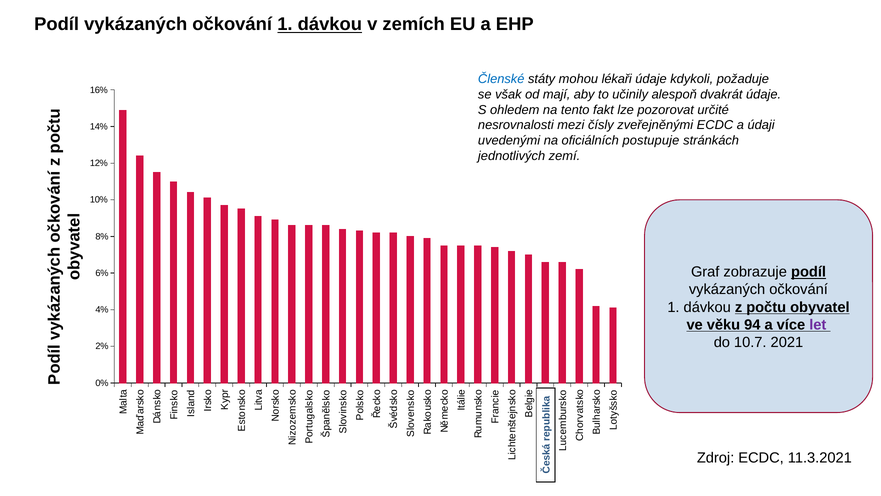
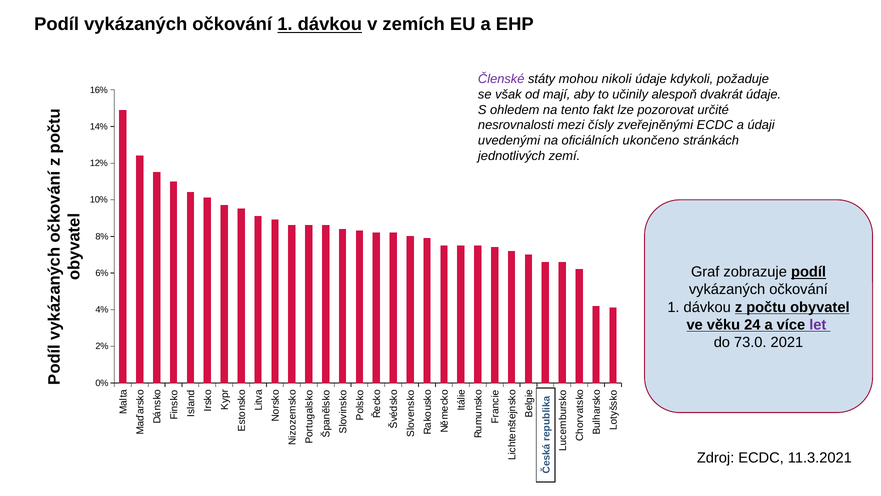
Členské colour: blue -> purple
lékaři: lékaři -> nikoli
postupuje: postupuje -> ukončeno
94: 94 -> 24
10.7: 10.7 -> 73.0
